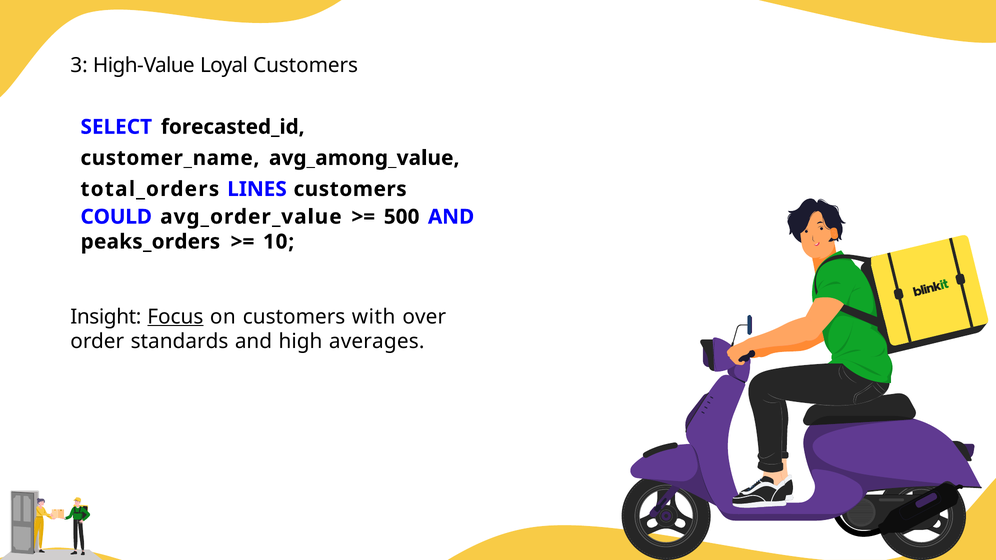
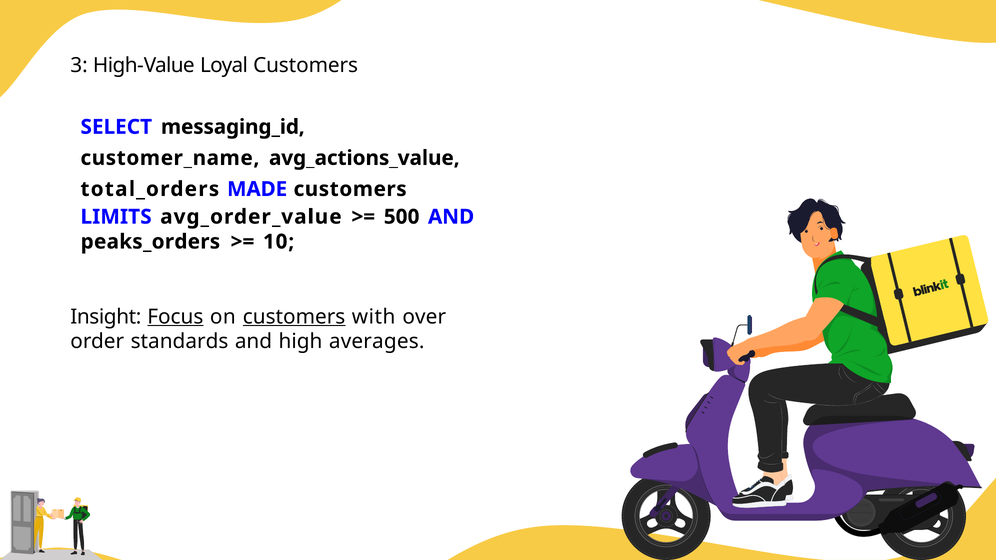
forecasted_id: forecasted_id -> messaging_id
avg_among_value: avg_among_value -> avg_actions_value
LINES: LINES -> MADE
COULD: COULD -> LIMITS
customers at (294, 317) underline: none -> present
